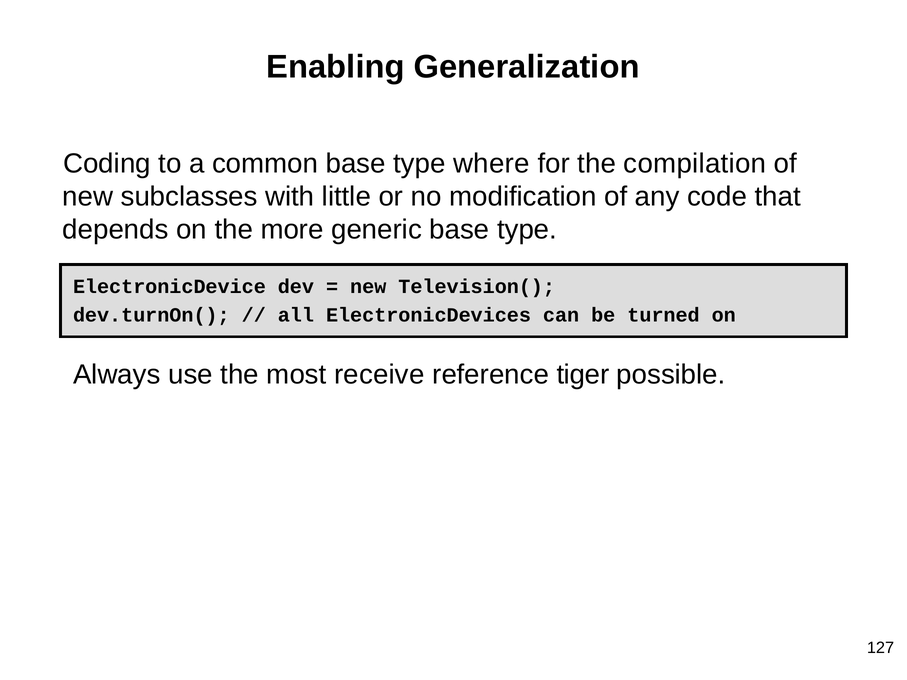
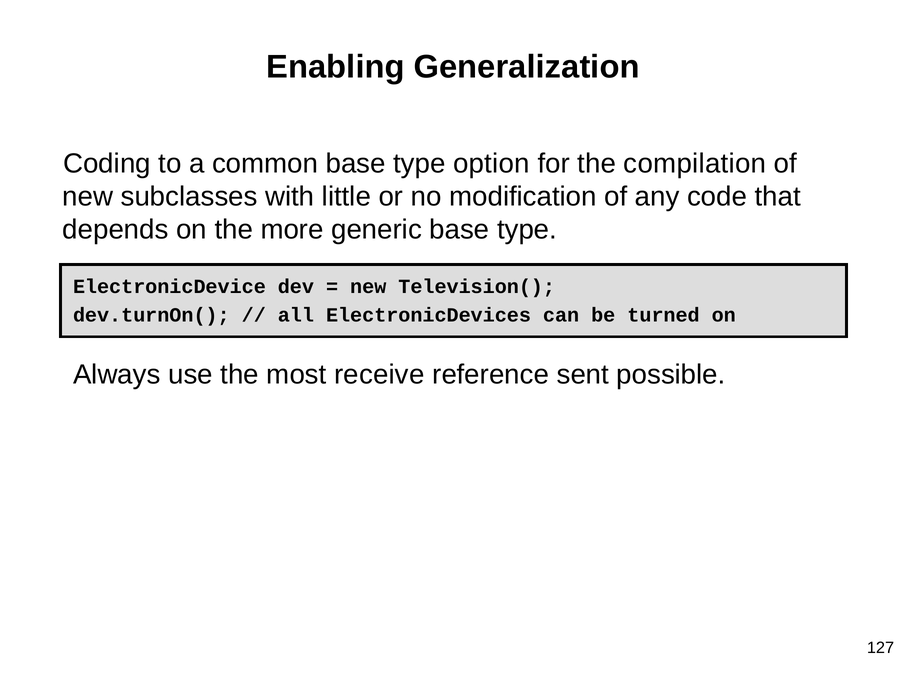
where: where -> option
tiger: tiger -> sent
